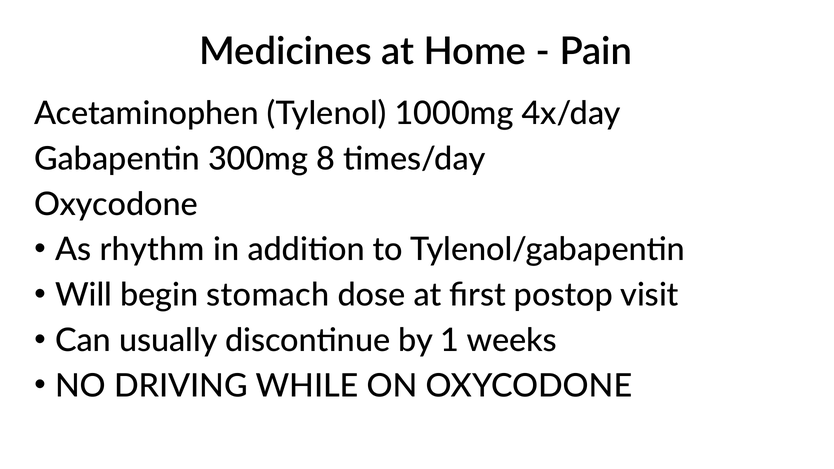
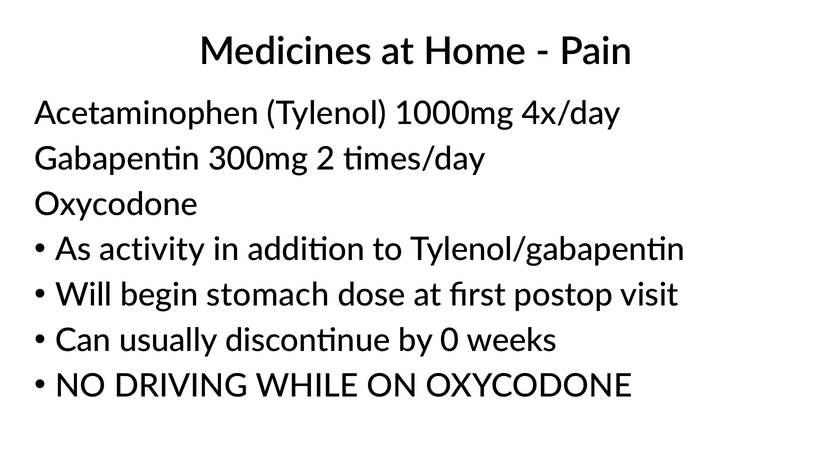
8: 8 -> 2
rhythm: rhythm -> activity
1: 1 -> 0
